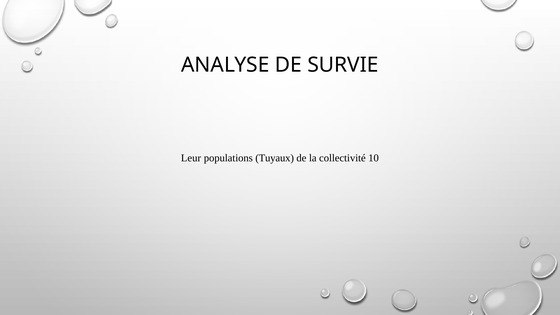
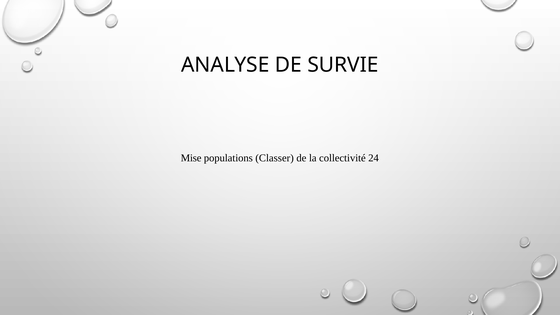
Leur: Leur -> Mise
Tuyaux: Tuyaux -> Classer
10: 10 -> 24
